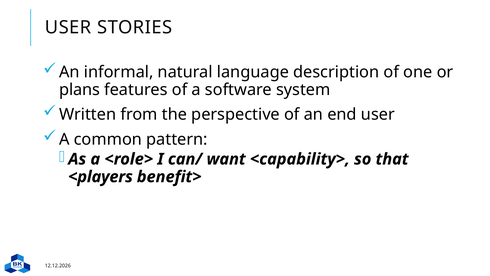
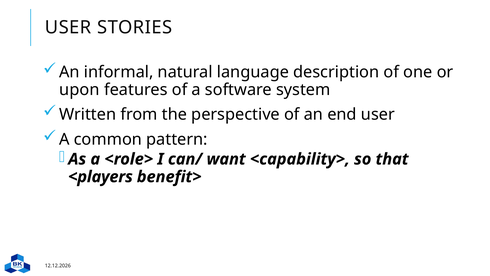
plans: plans -> upon
